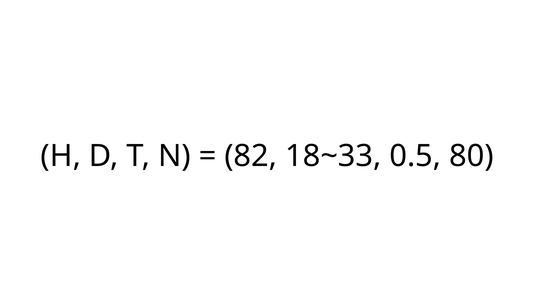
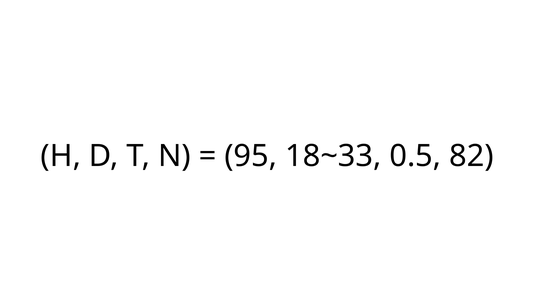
82: 82 -> 95
80: 80 -> 82
